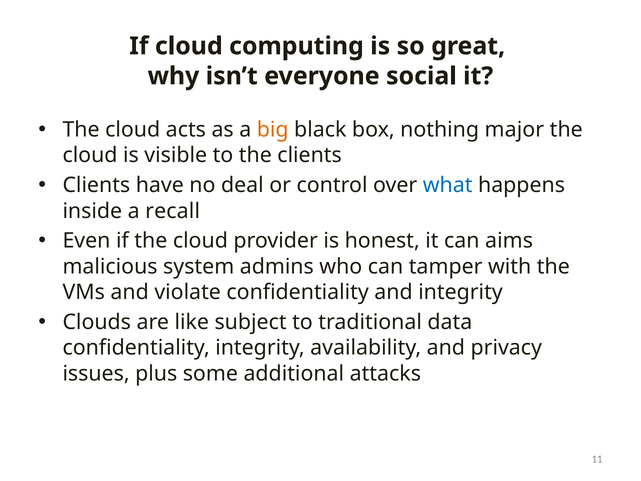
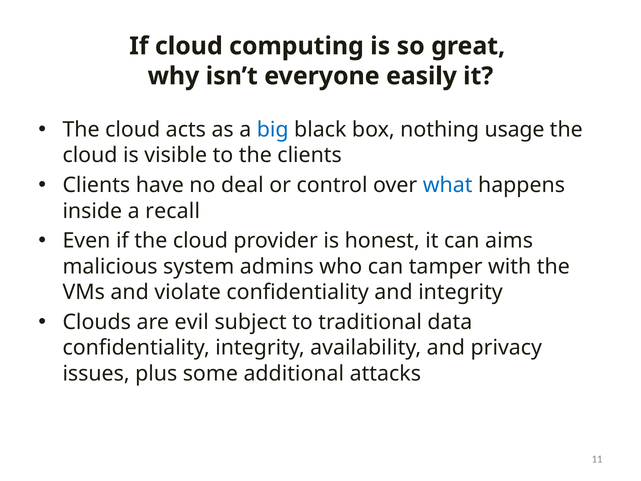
social: social -> easily
big colour: orange -> blue
major: major -> usage
like: like -> evil
